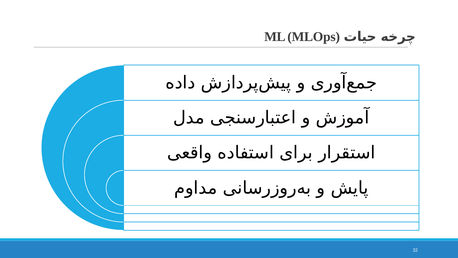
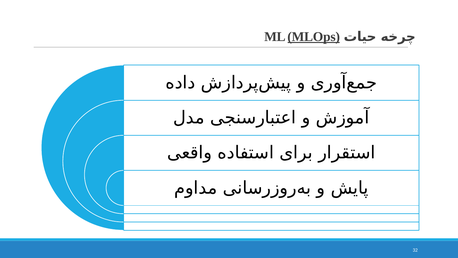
MLOps underline: none -> present
